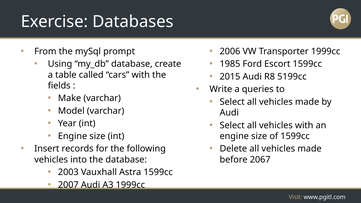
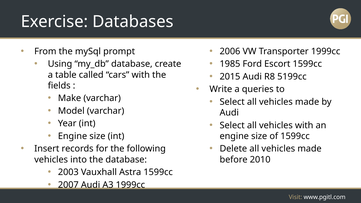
2067: 2067 -> 2010
